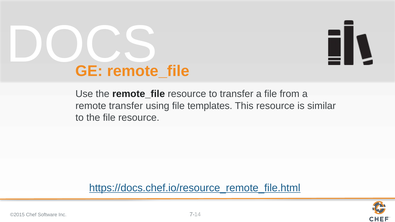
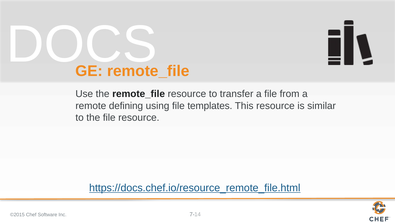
remote transfer: transfer -> defining
